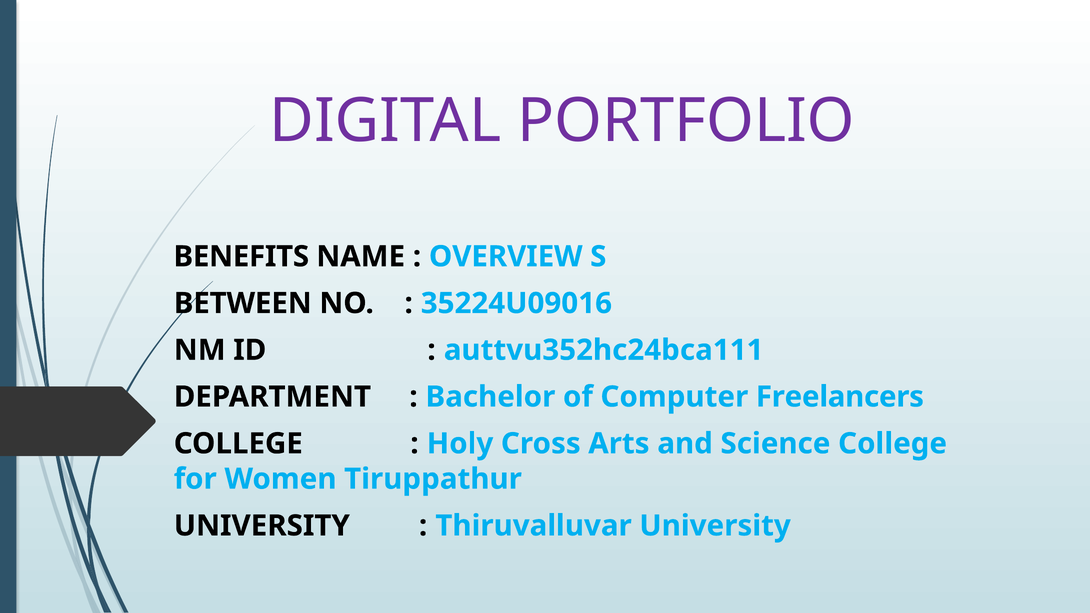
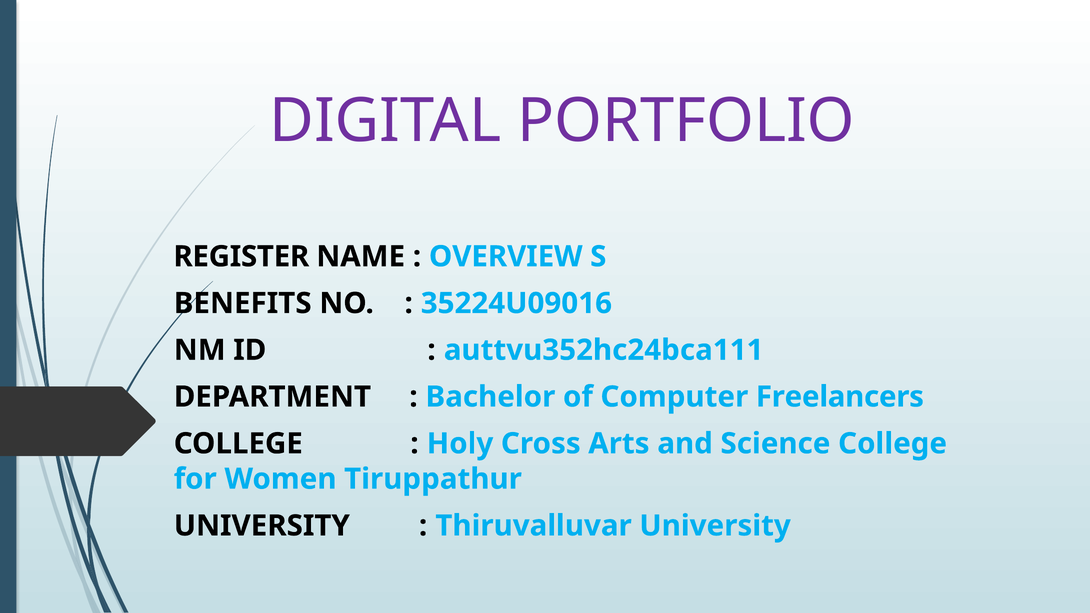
BENEFITS: BENEFITS -> REGISTER
BETWEEN: BETWEEN -> BENEFITS
